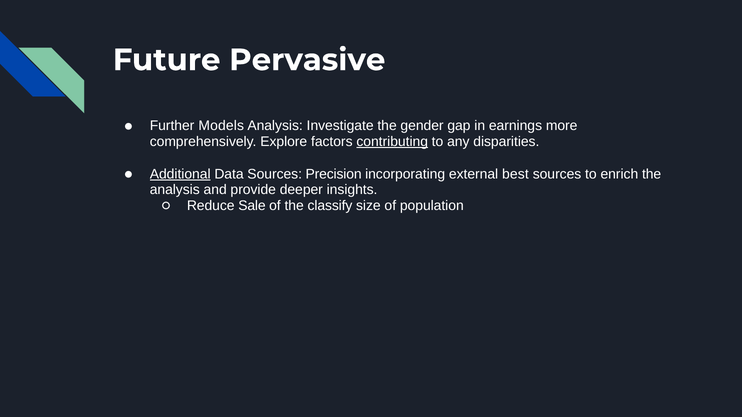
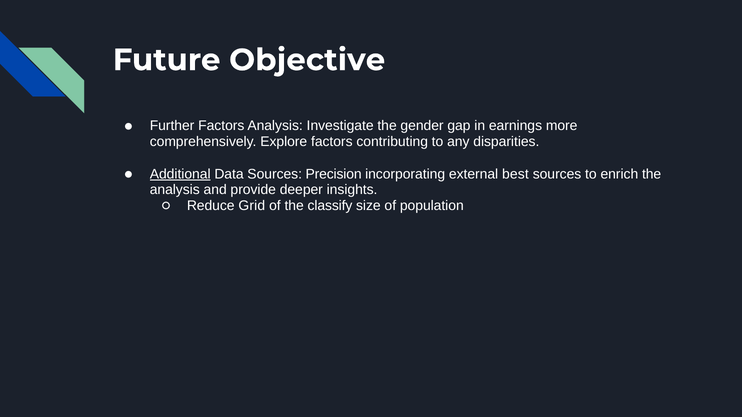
Pervasive: Pervasive -> Objective
Further Models: Models -> Factors
contributing underline: present -> none
Sale: Sale -> Grid
